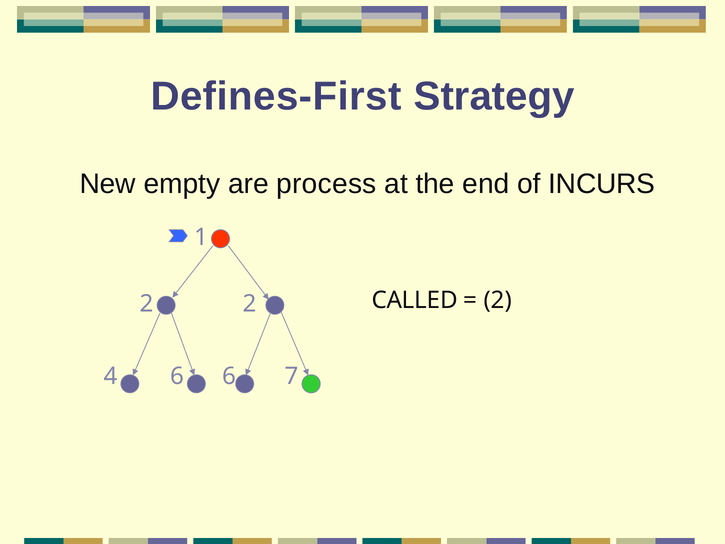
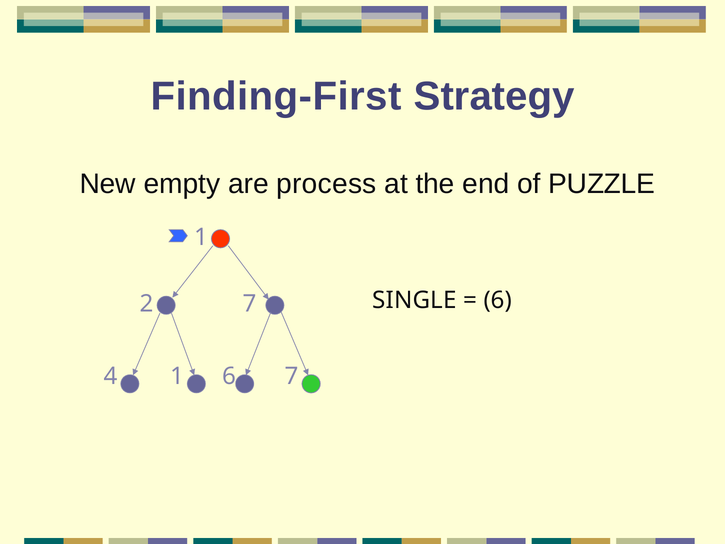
Defines-First: Defines-First -> Finding-First
INCURS: INCURS -> PUZZLE
CALLED: CALLED -> SINGLE
2 at (498, 300): 2 -> 6
2 2: 2 -> 7
4 6: 6 -> 1
